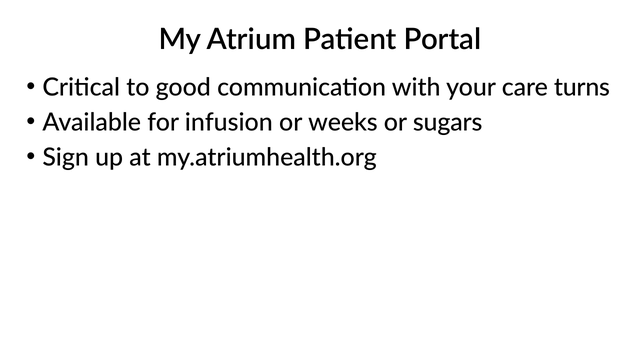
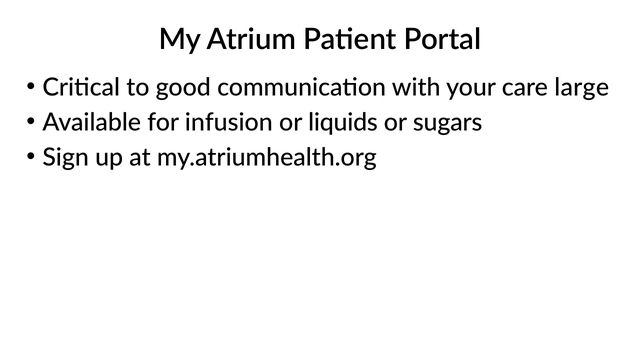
turns: turns -> large
weeks: weeks -> liquids
